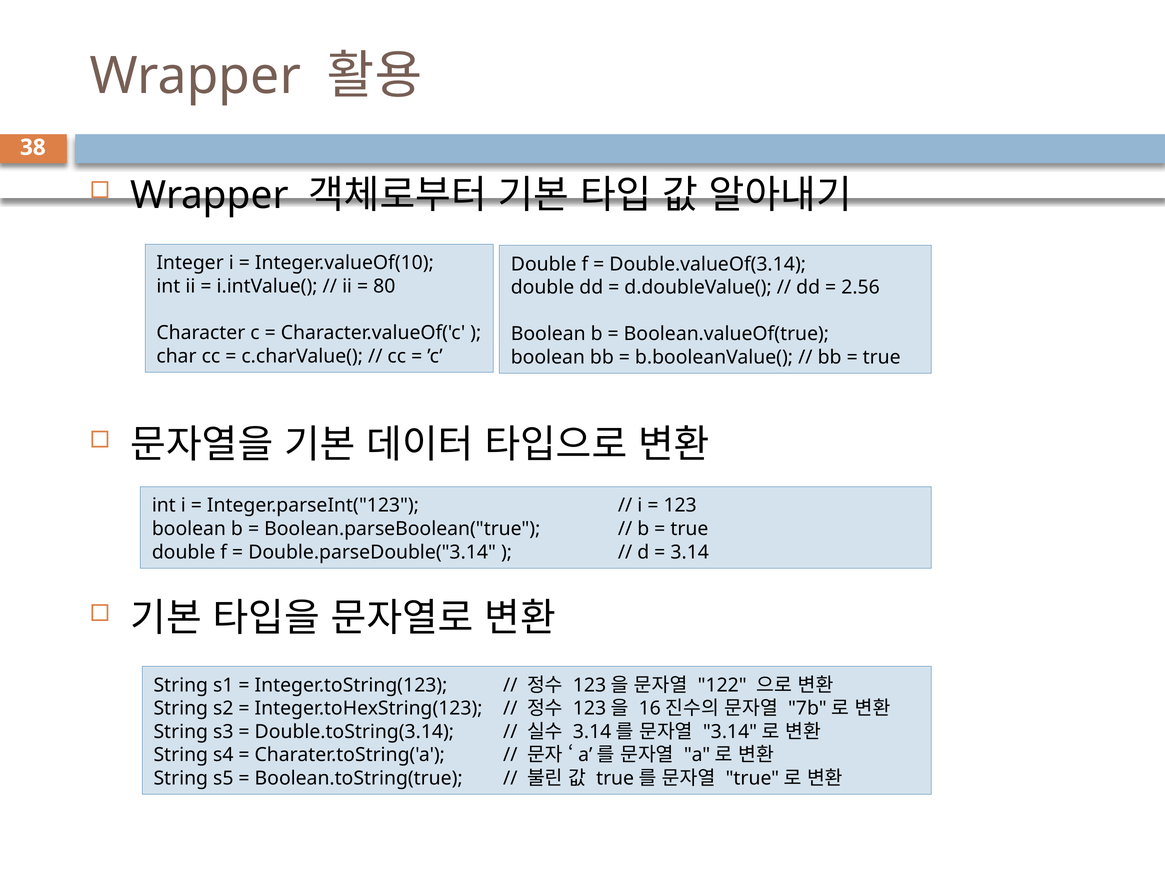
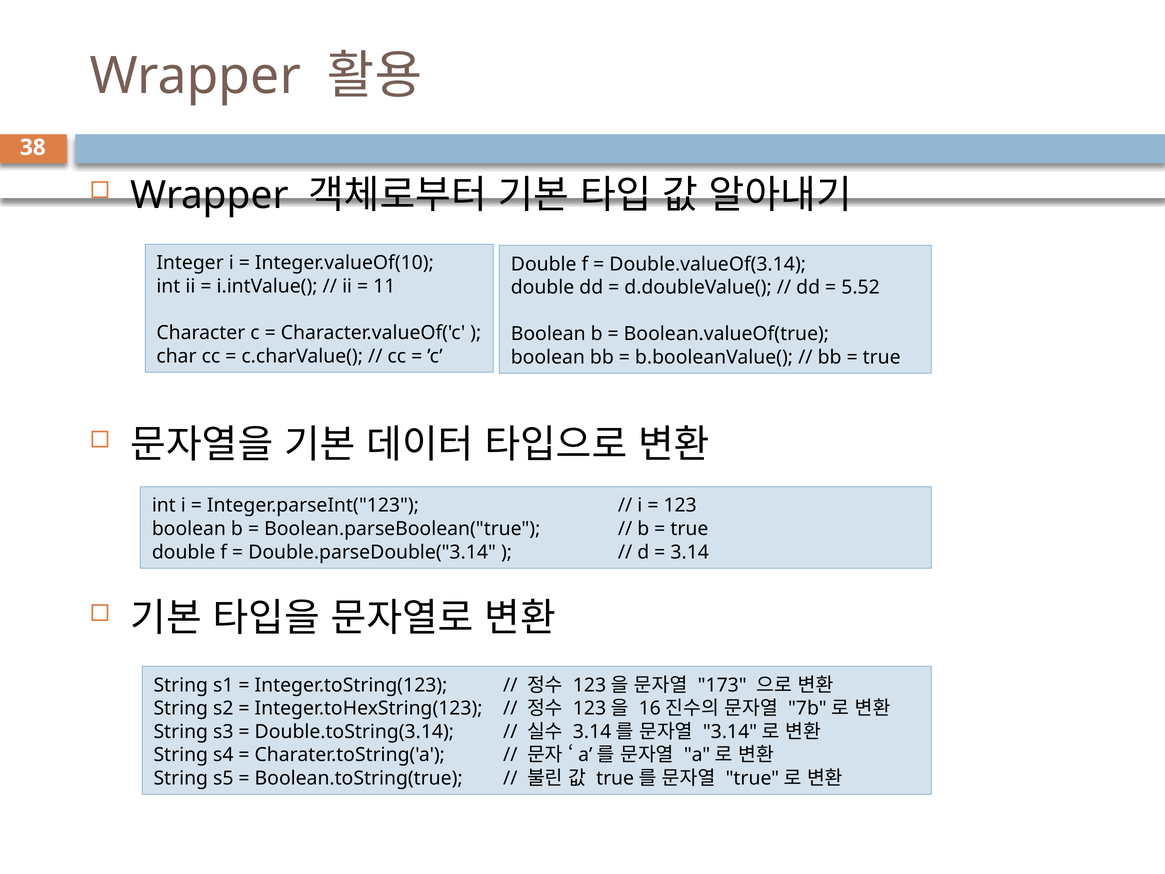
80: 80 -> 11
2.56: 2.56 -> 5.52
122: 122 -> 173
